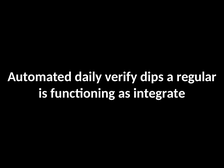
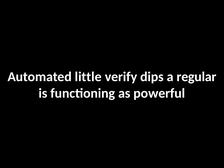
daily: daily -> little
integrate: integrate -> powerful
